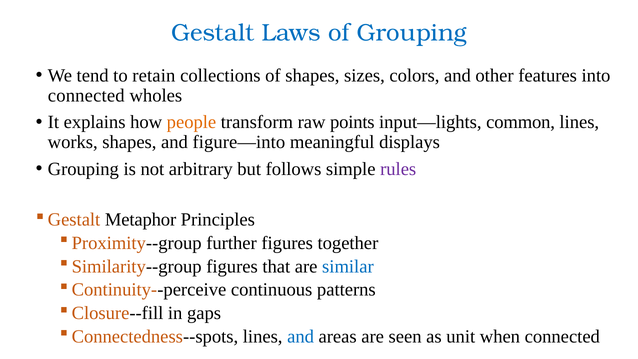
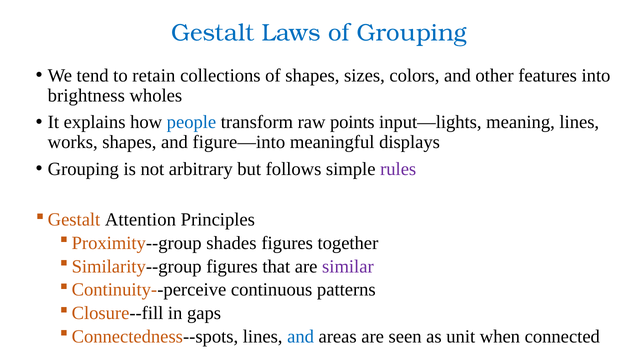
connected at (86, 95): connected -> brightness
people colour: orange -> blue
common: common -> meaning
Metaphor: Metaphor -> Attention
further: further -> shades
similar colour: blue -> purple
